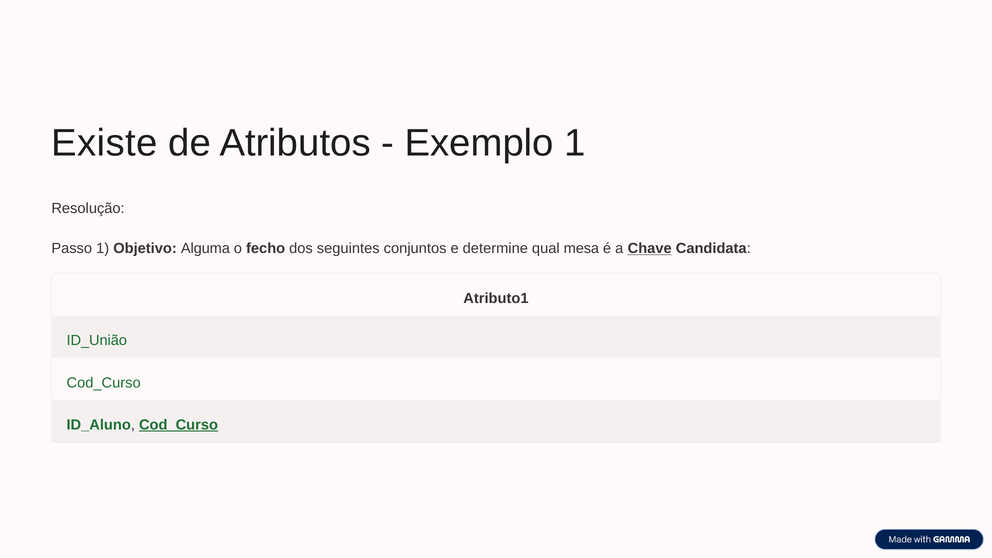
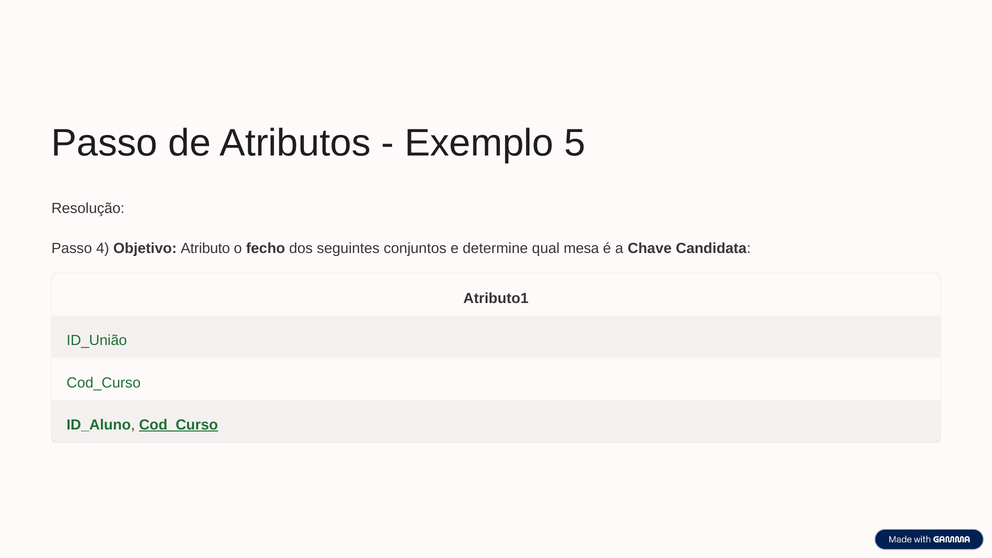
Existe at (104, 143): Existe -> Passo
Exemplo 1: 1 -> 5
Passo 1: 1 -> 4
Alguma: Alguma -> Atributo
Chave underline: present -> none
